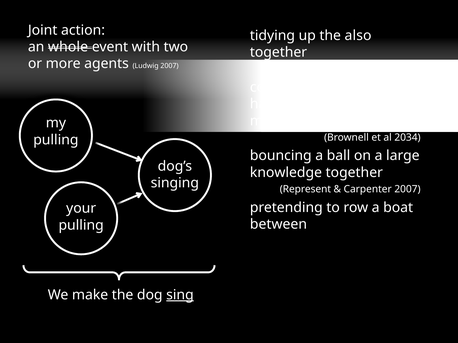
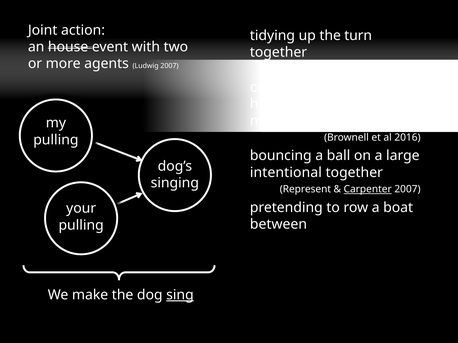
also: also -> turn
whole: whole -> house
2034: 2034 -> 2016
knowledge: knowledge -> intentional
Carpenter underline: none -> present
